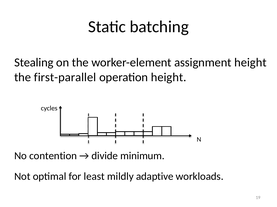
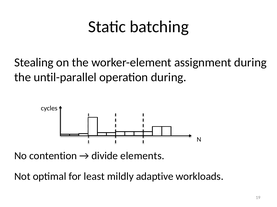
assignment height: height -> during
first-parallel: first-parallel -> until-parallel
operation height: height -> during
minimum: minimum -> elements
